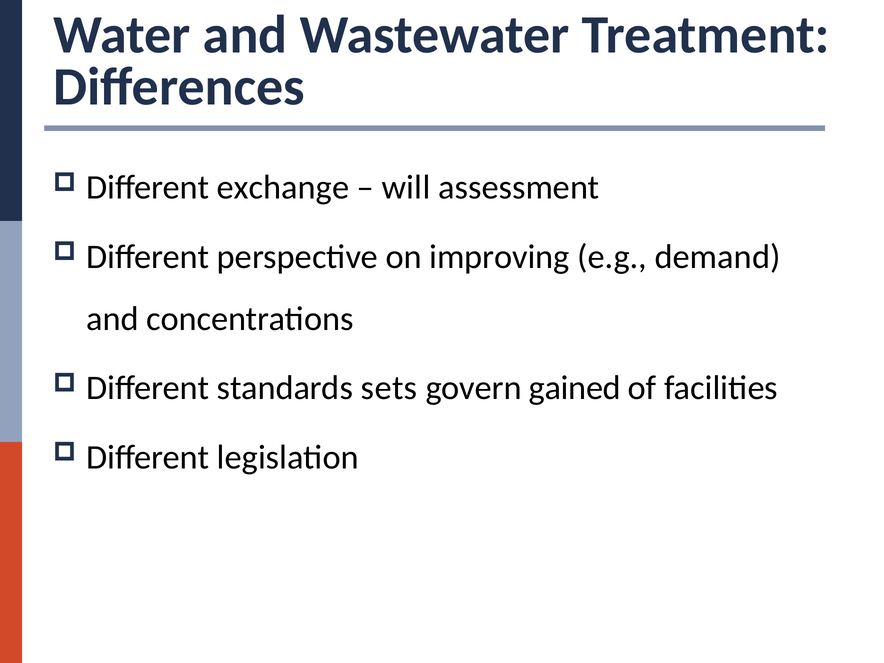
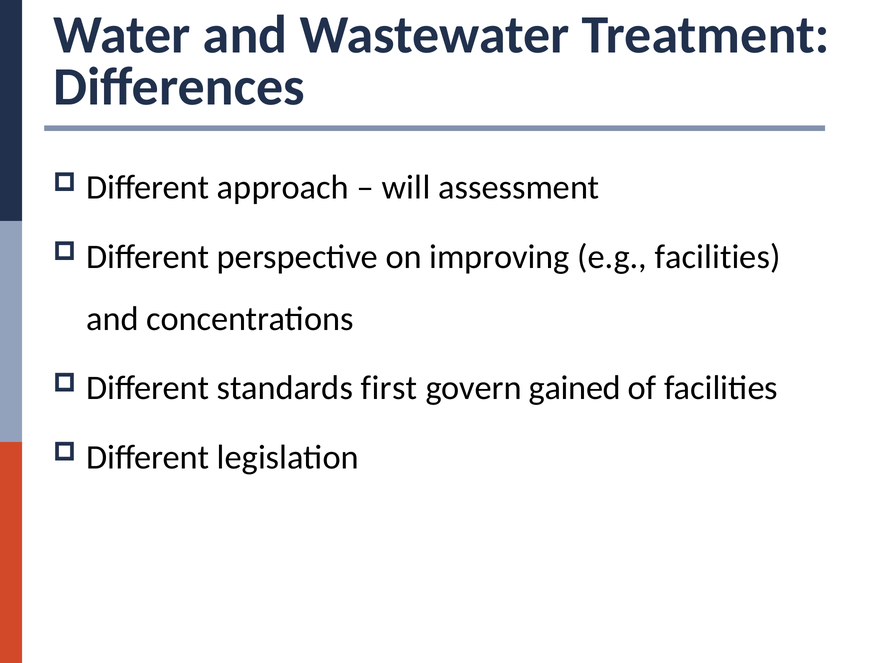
exchange: exchange -> approach
e.g demand: demand -> facilities
sets: sets -> first
